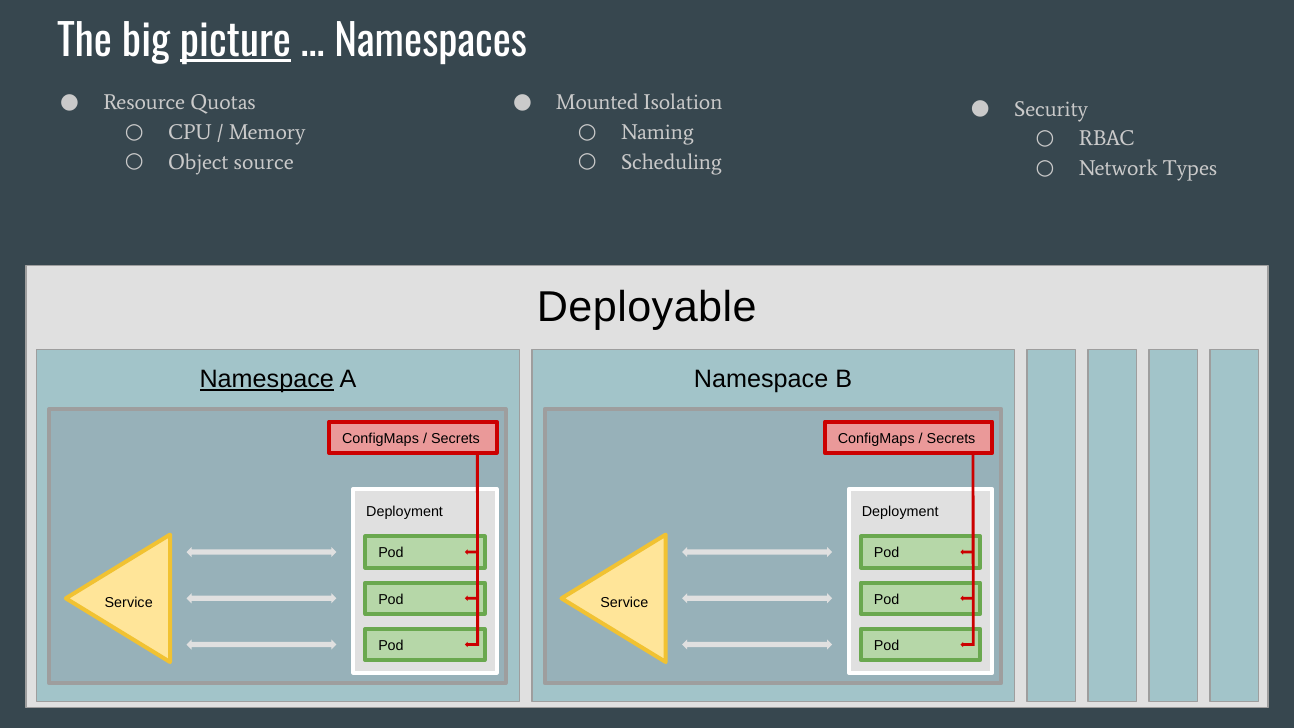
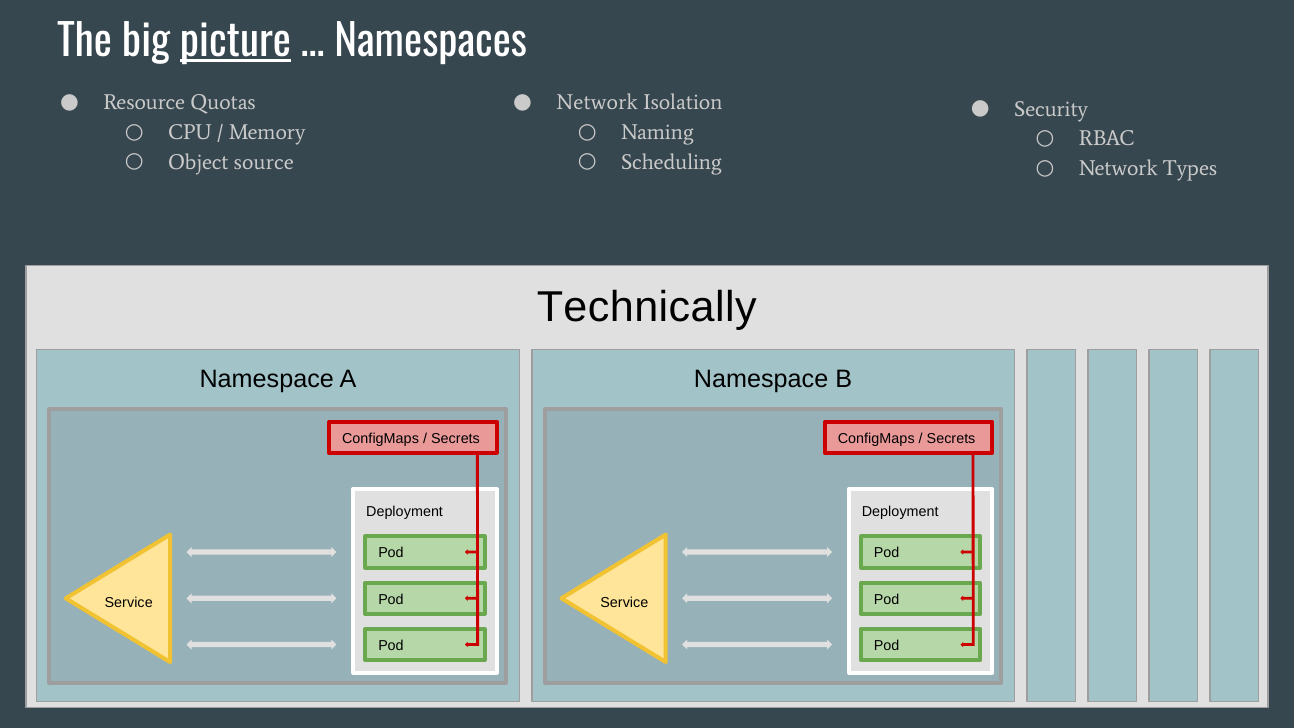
Mounted at (597, 103): Mounted -> Network
Deployable: Deployable -> Technically
Namespace at (267, 379) underline: present -> none
